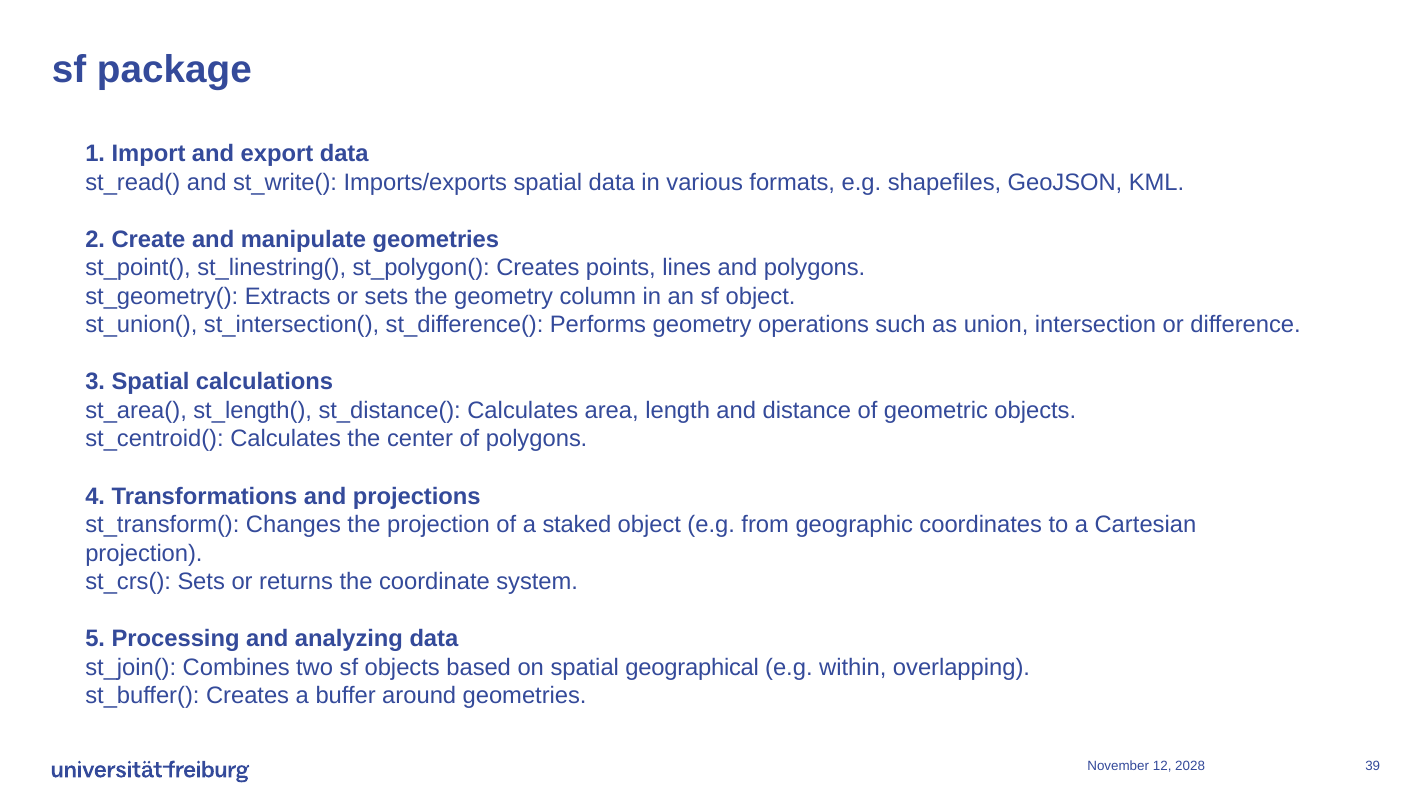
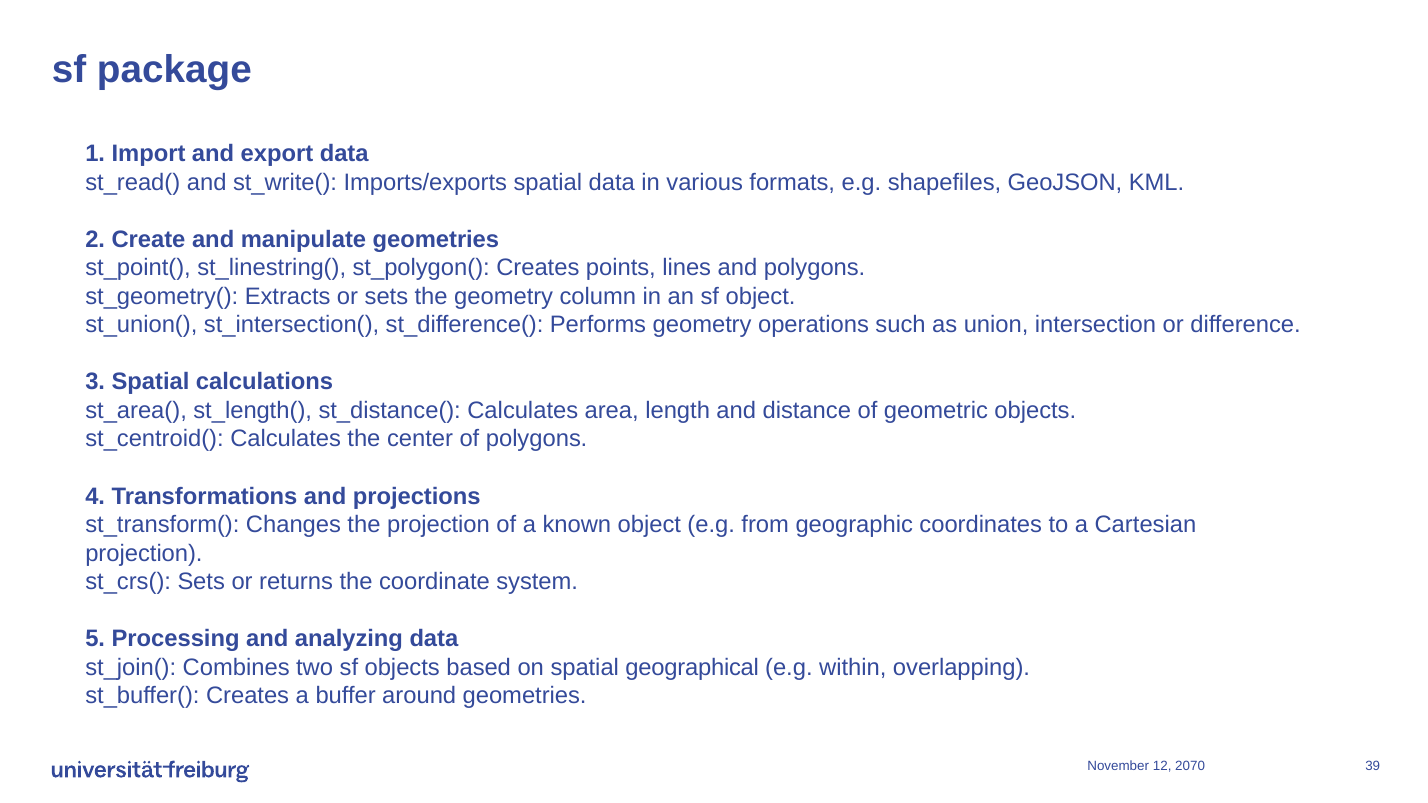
staked: staked -> known
2028: 2028 -> 2070
